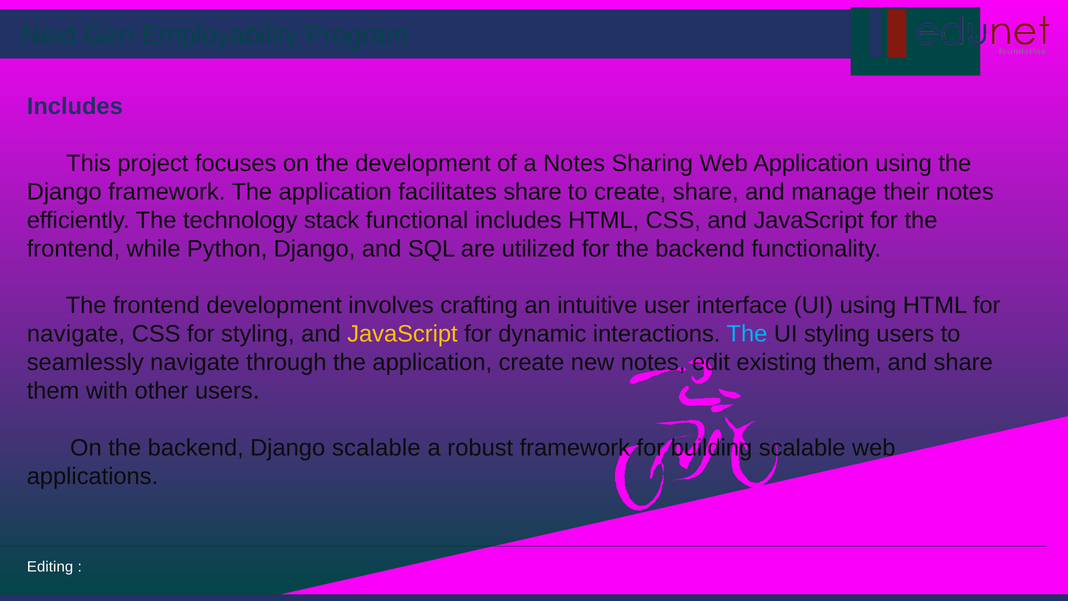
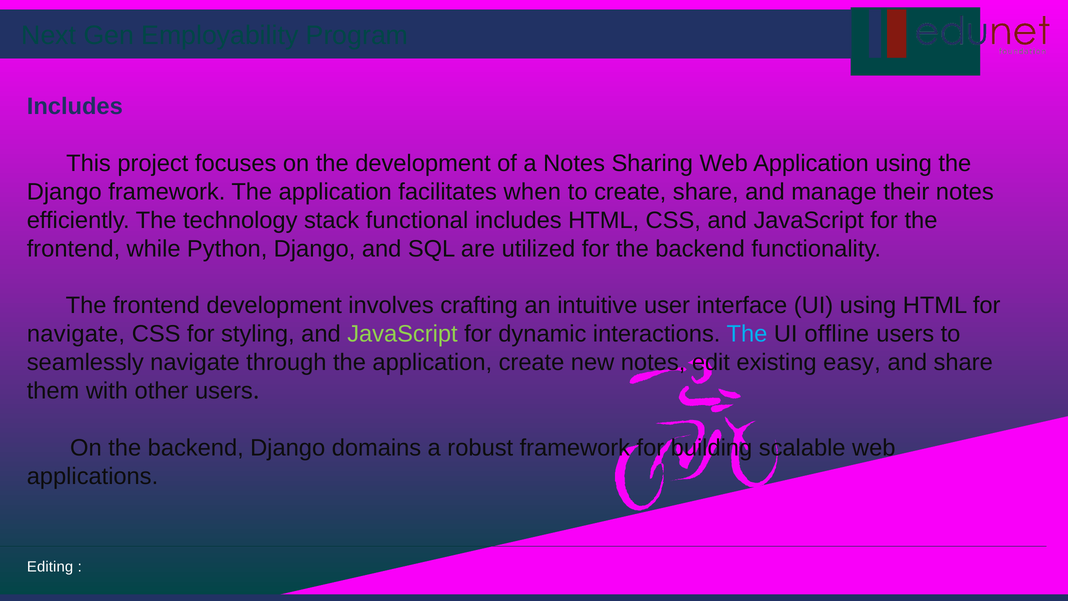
facilitates share: share -> when
JavaScript at (402, 334) colour: yellow -> light green
UI styling: styling -> offline
existing them: them -> easy
Django scalable: scalable -> domains
